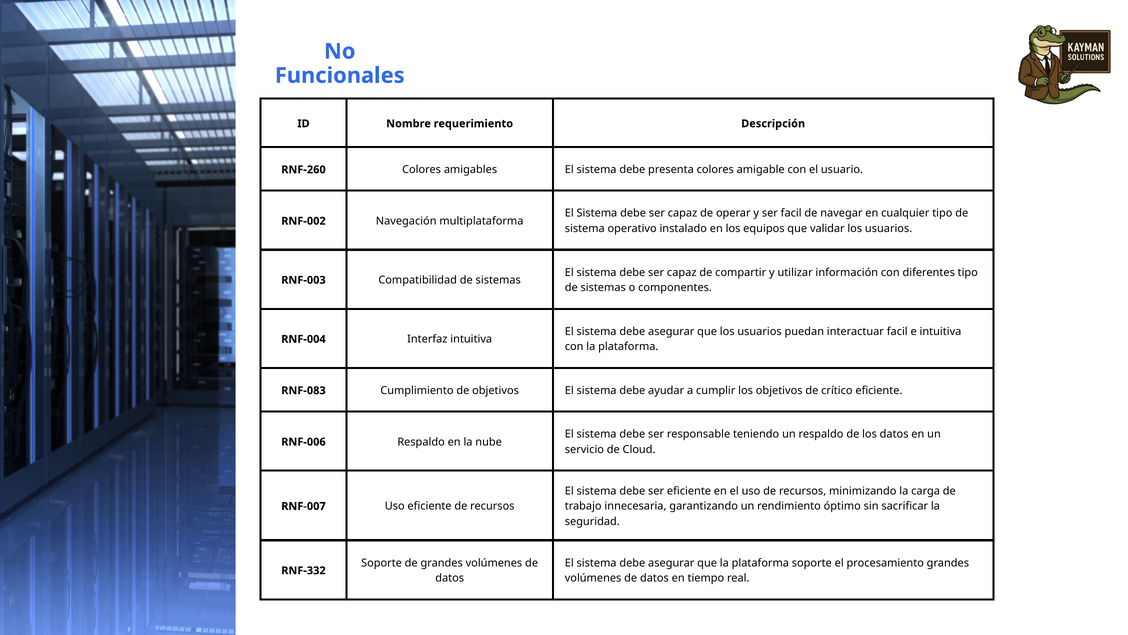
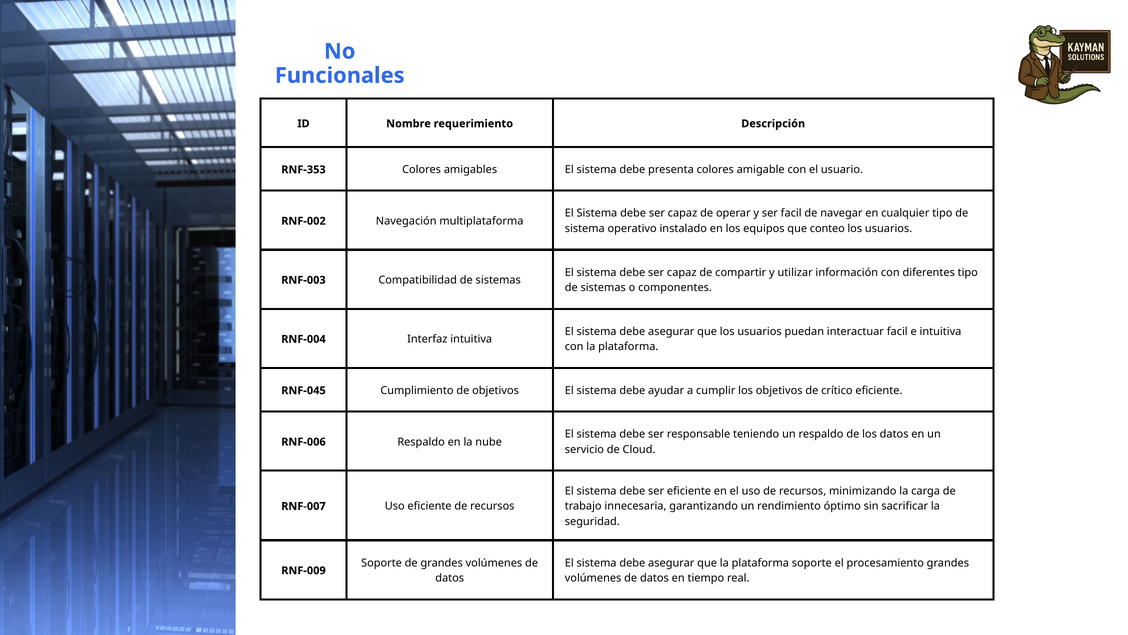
RNF-260: RNF-260 -> RNF-353
validar: validar -> conteo
RNF-083: RNF-083 -> RNF-045
RNF-332: RNF-332 -> RNF-009
